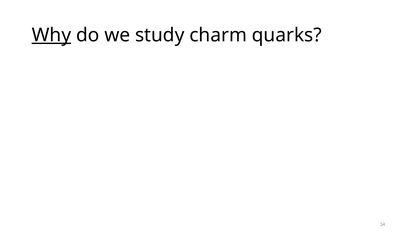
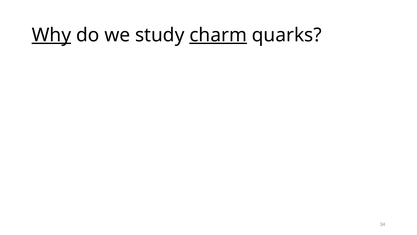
charm underline: none -> present
